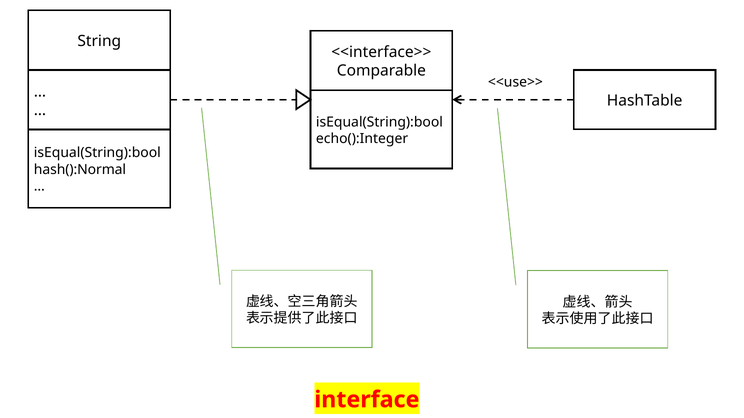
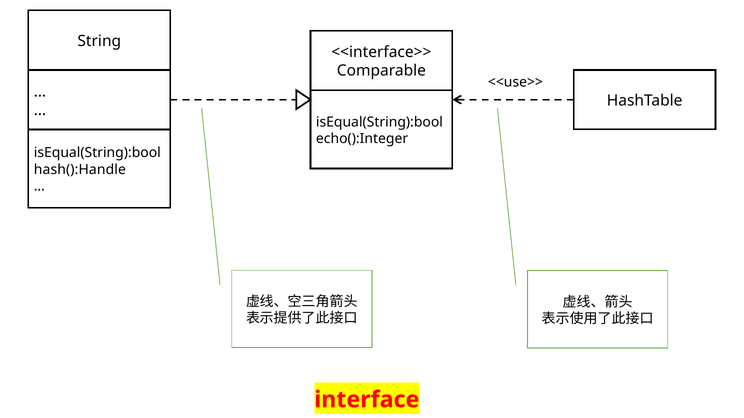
hash():Normal: hash():Normal -> hash():Handle
